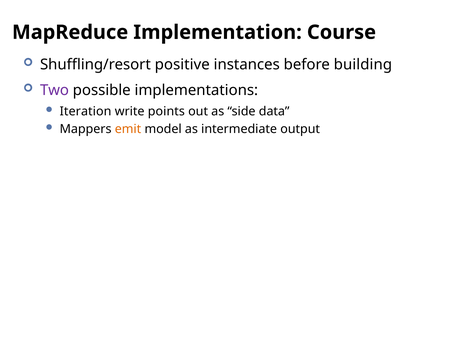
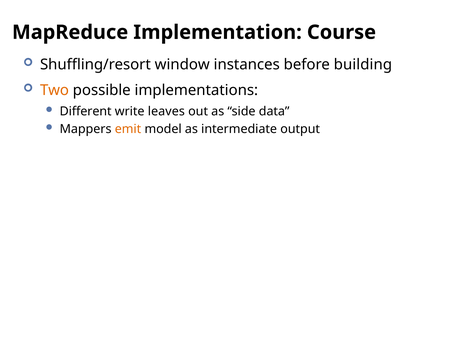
positive: positive -> window
Two colour: purple -> orange
Iteration: Iteration -> Different
points: points -> leaves
